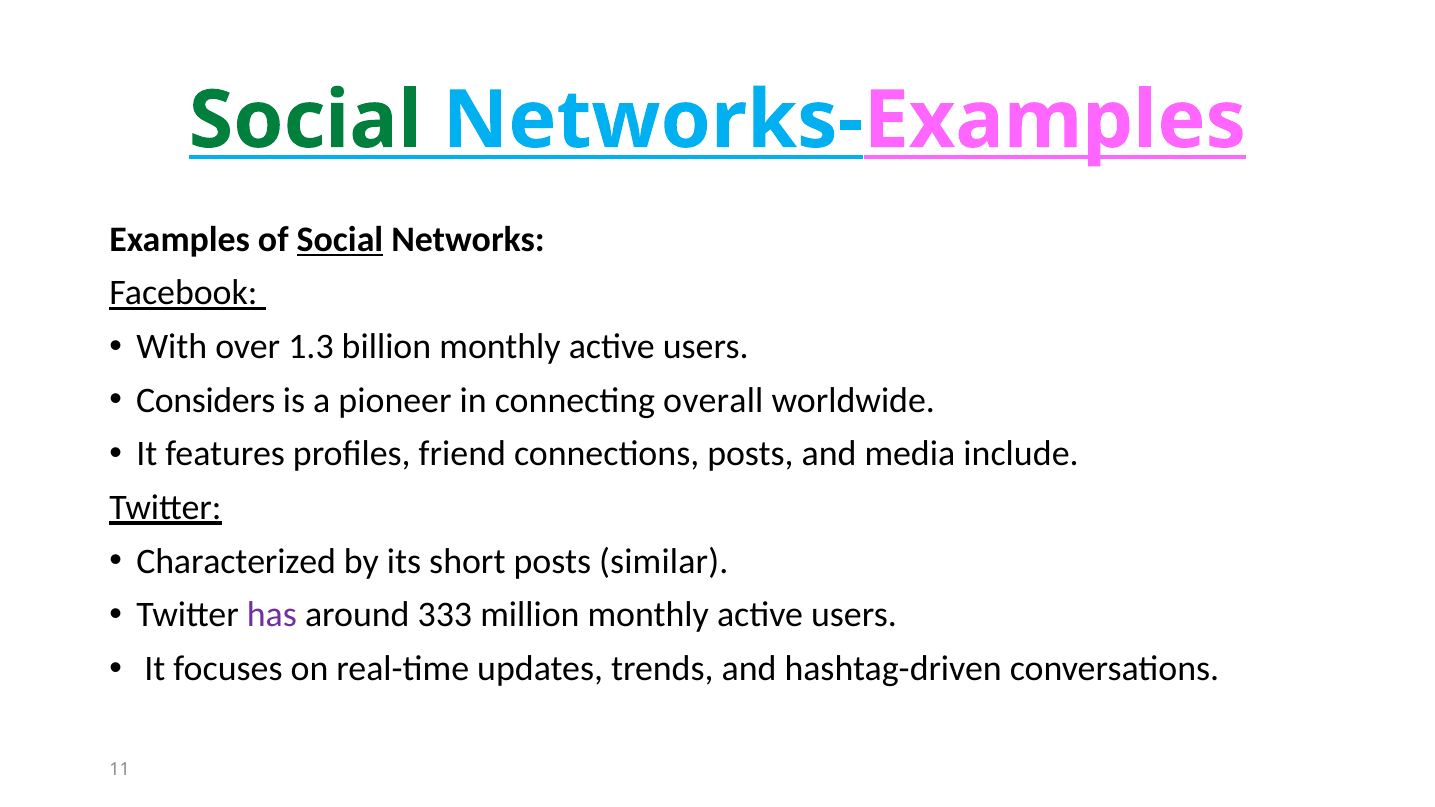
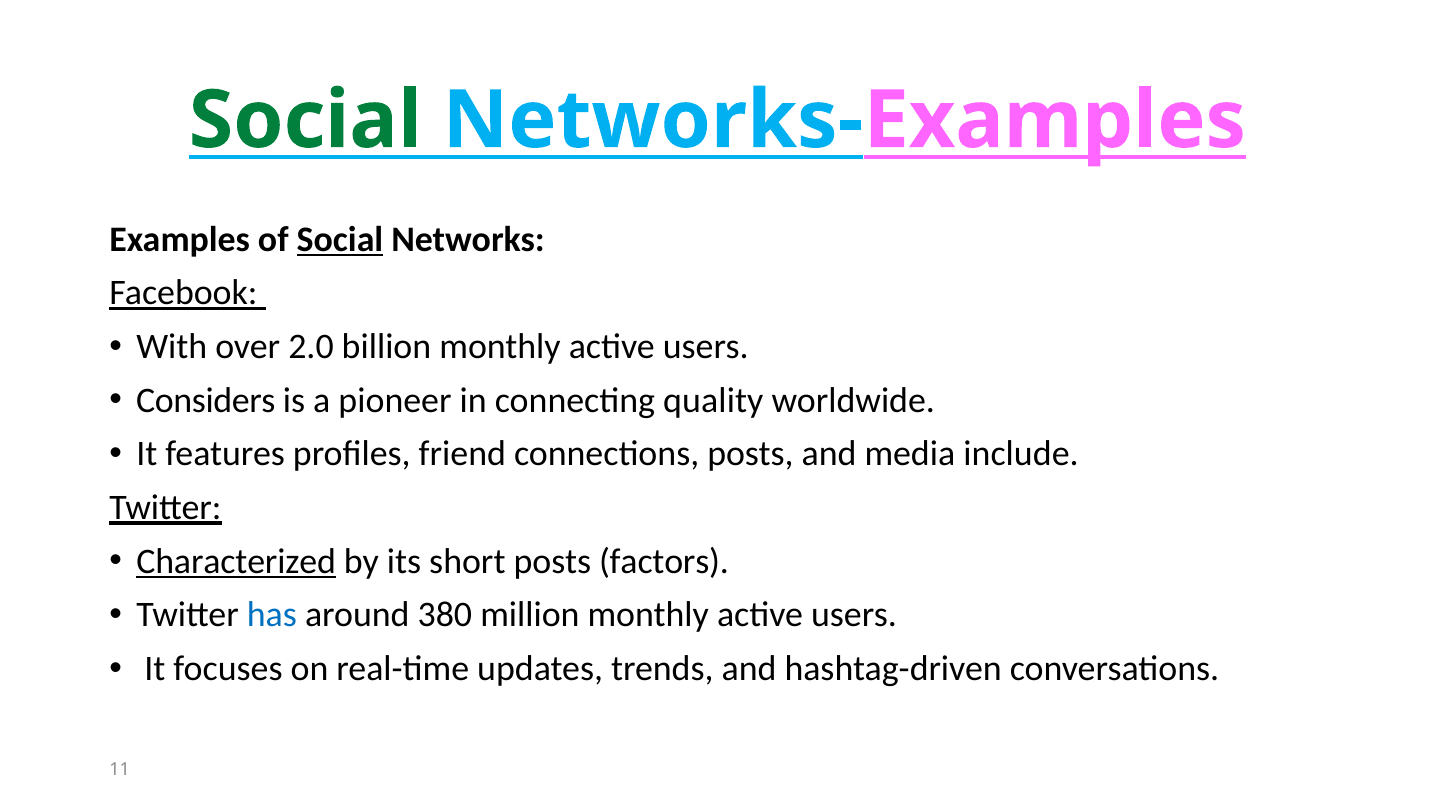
1.3: 1.3 -> 2.0
overall: overall -> quality
Characterized underline: none -> present
similar: similar -> factors
has colour: purple -> blue
333: 333 -> 380
